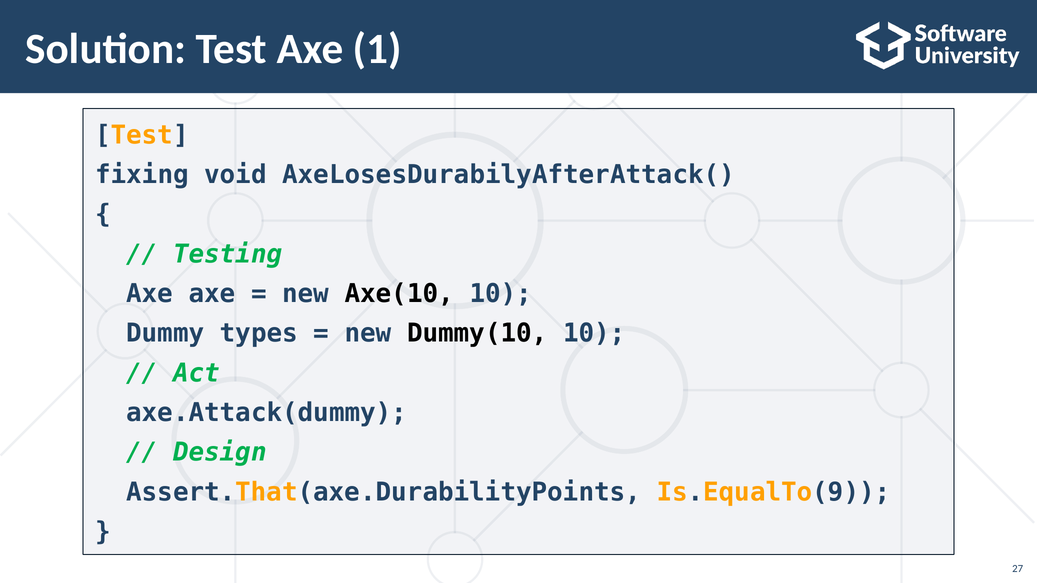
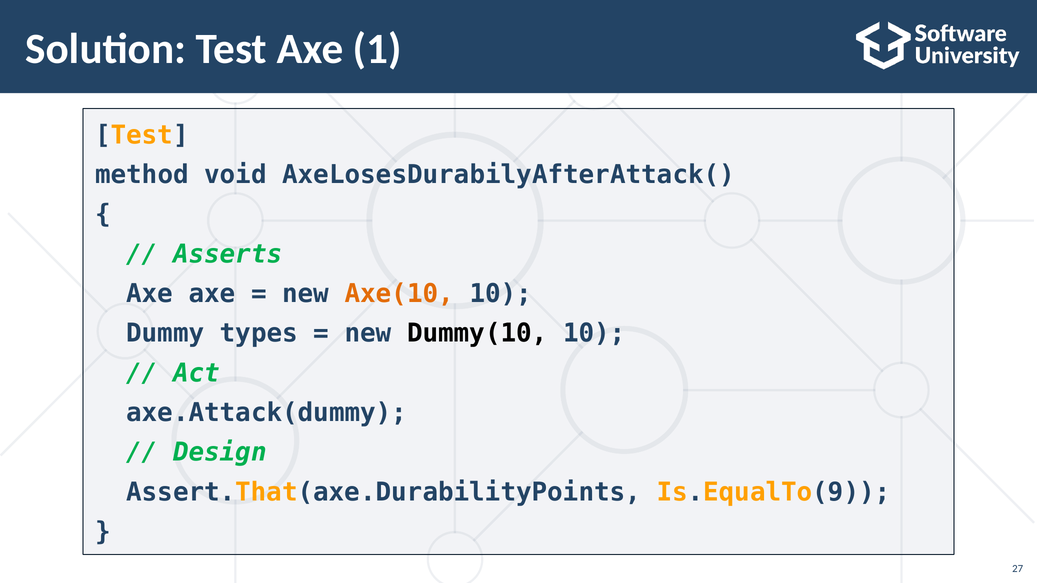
fixing: fixing -> method
Testing: Testing -> Asserts
Axe(10 colour: black -> orange
